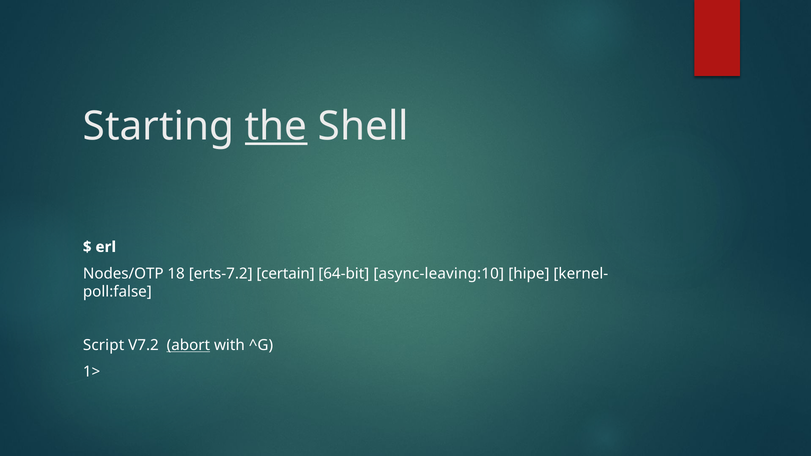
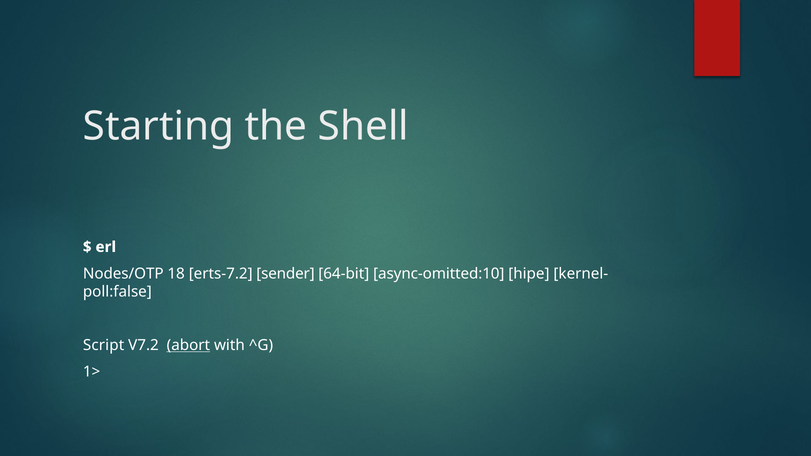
the underline: present -> none
certain: certain -> sender
async-leaving:10: async-leaving:10 -> async-omitted:10
